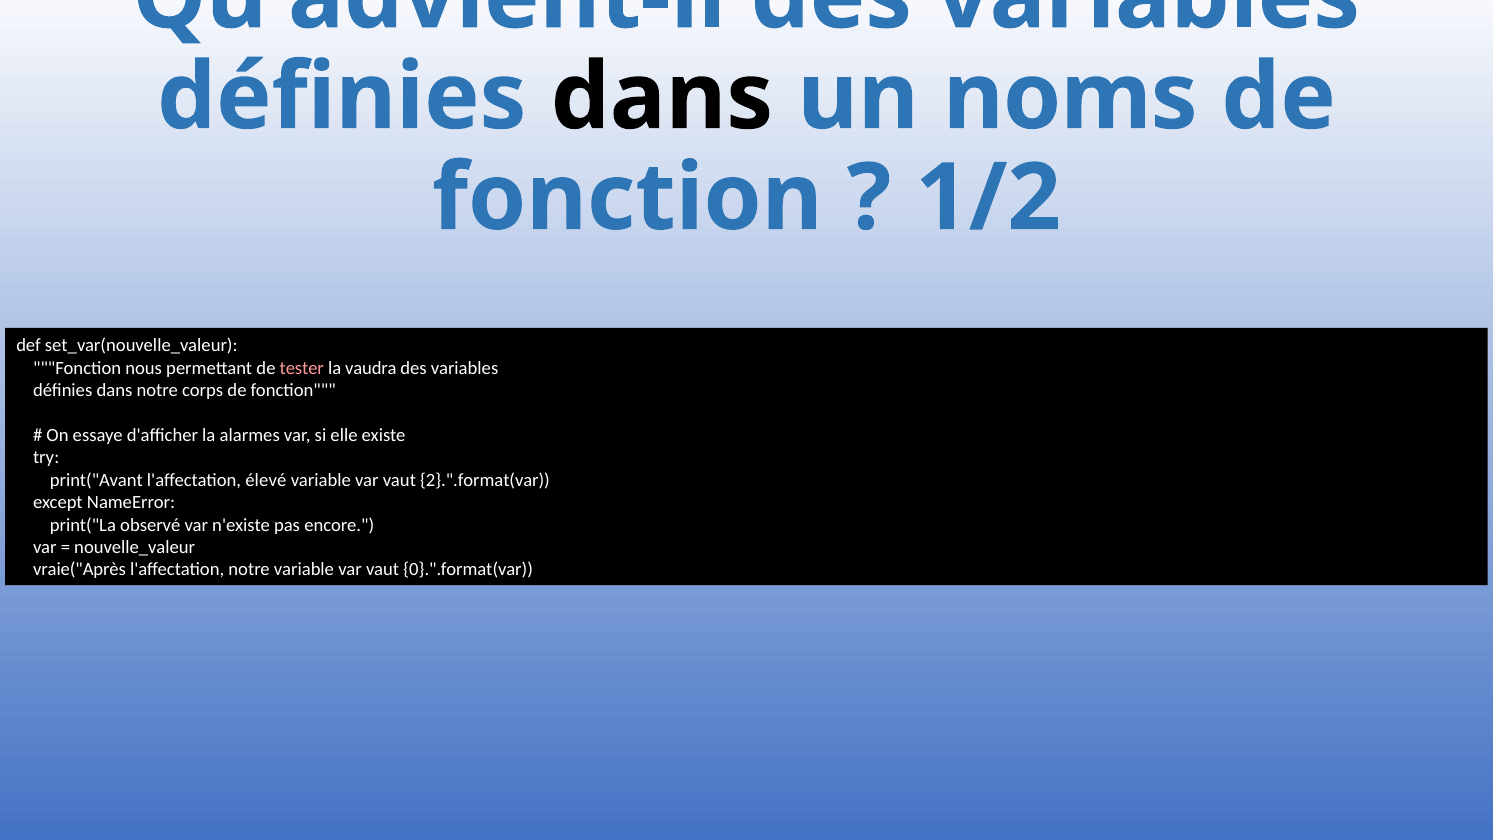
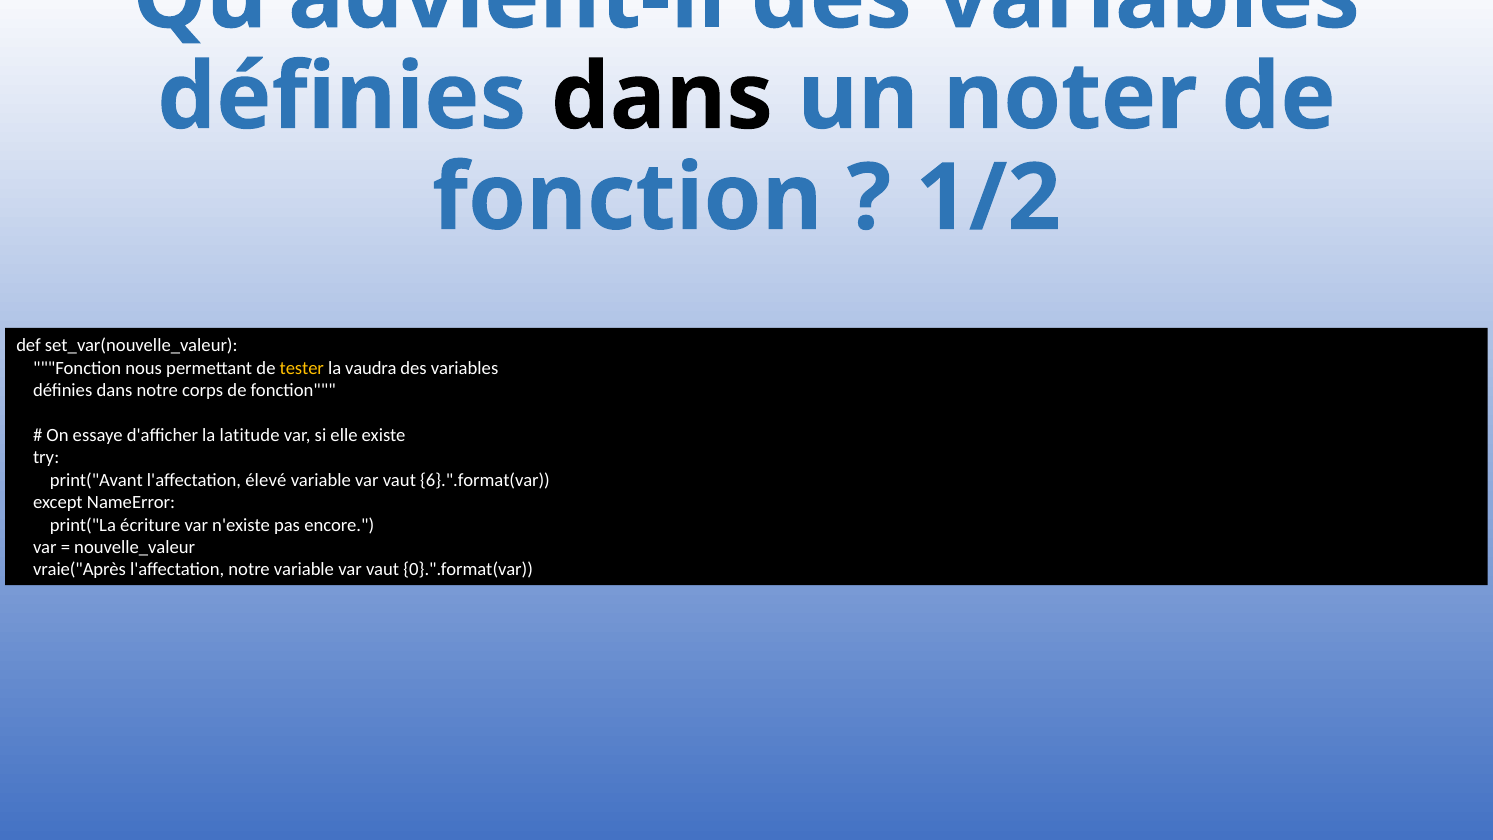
noms: noms -> noter
tester colour: pink -> yellow
alarmes: alarmes -> latitude
2}.".format(var: 2}.".format(var -> 6}.".format(var
observé: observé -> écriture
